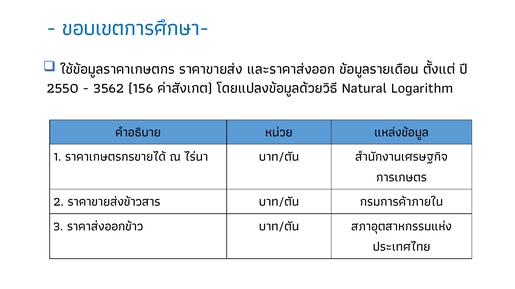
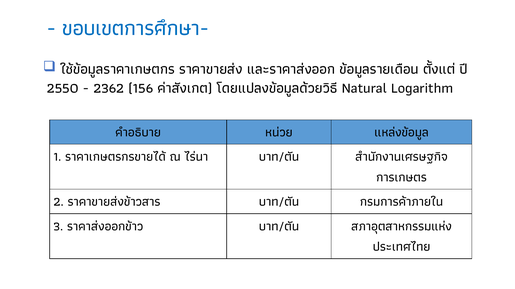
3562: 3562 -> 2362
